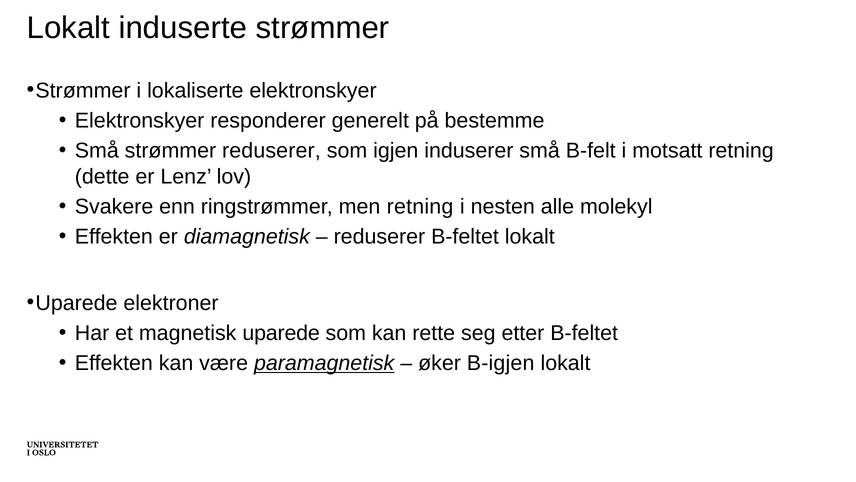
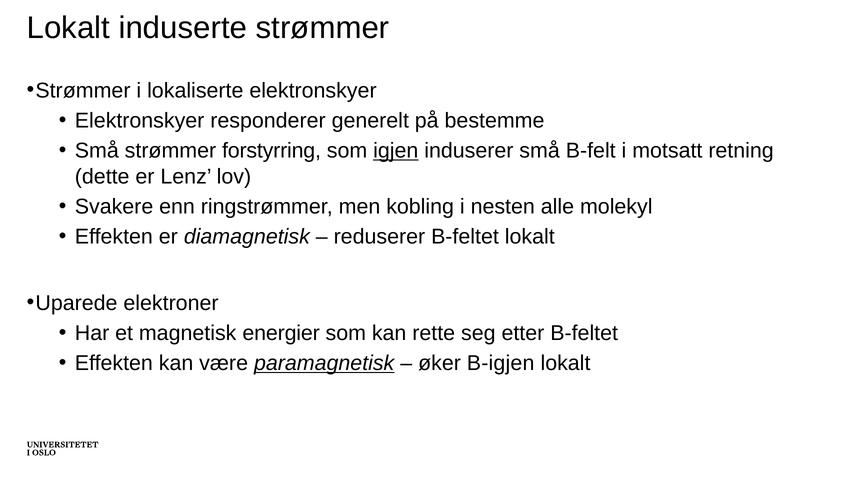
strømmer reduserer: reduserer -> forstyrring
igjen underline: none -> present
men retning: retning -> kobling
magnetisk uparede: uparede -> energier
